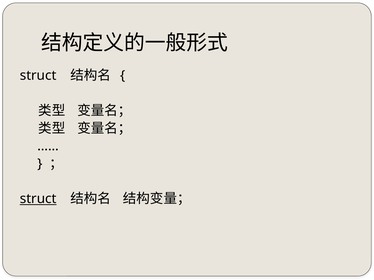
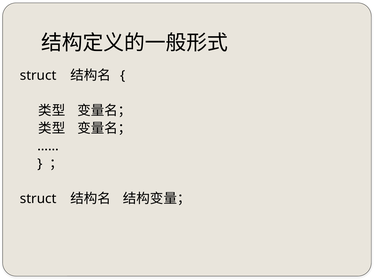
struct at (38, 199) underline: present -> none
